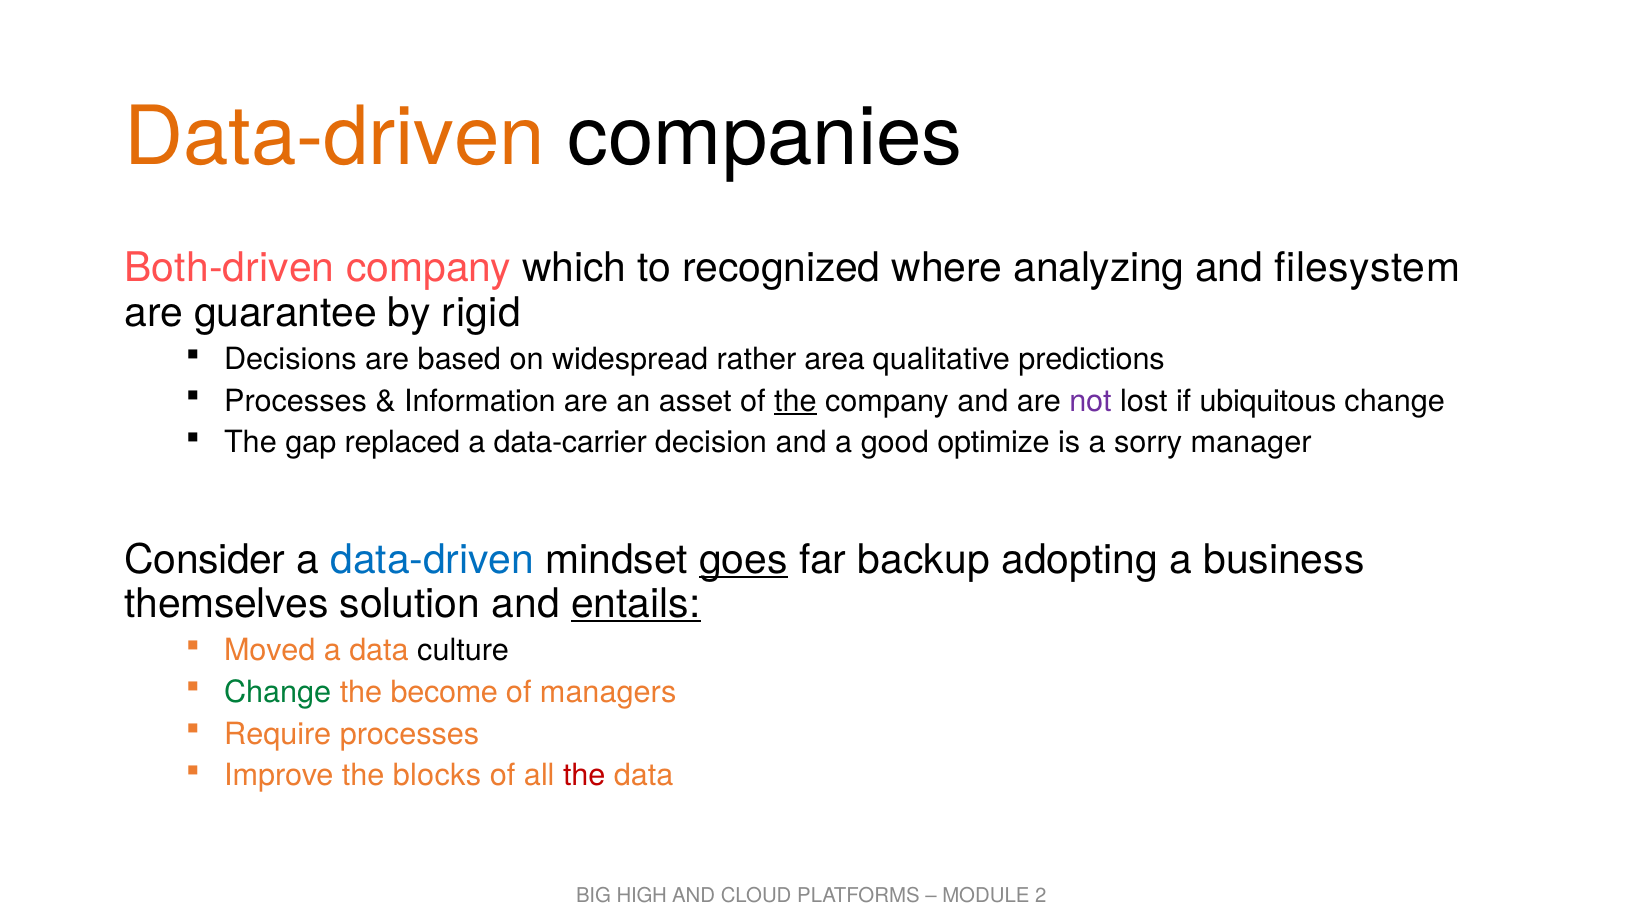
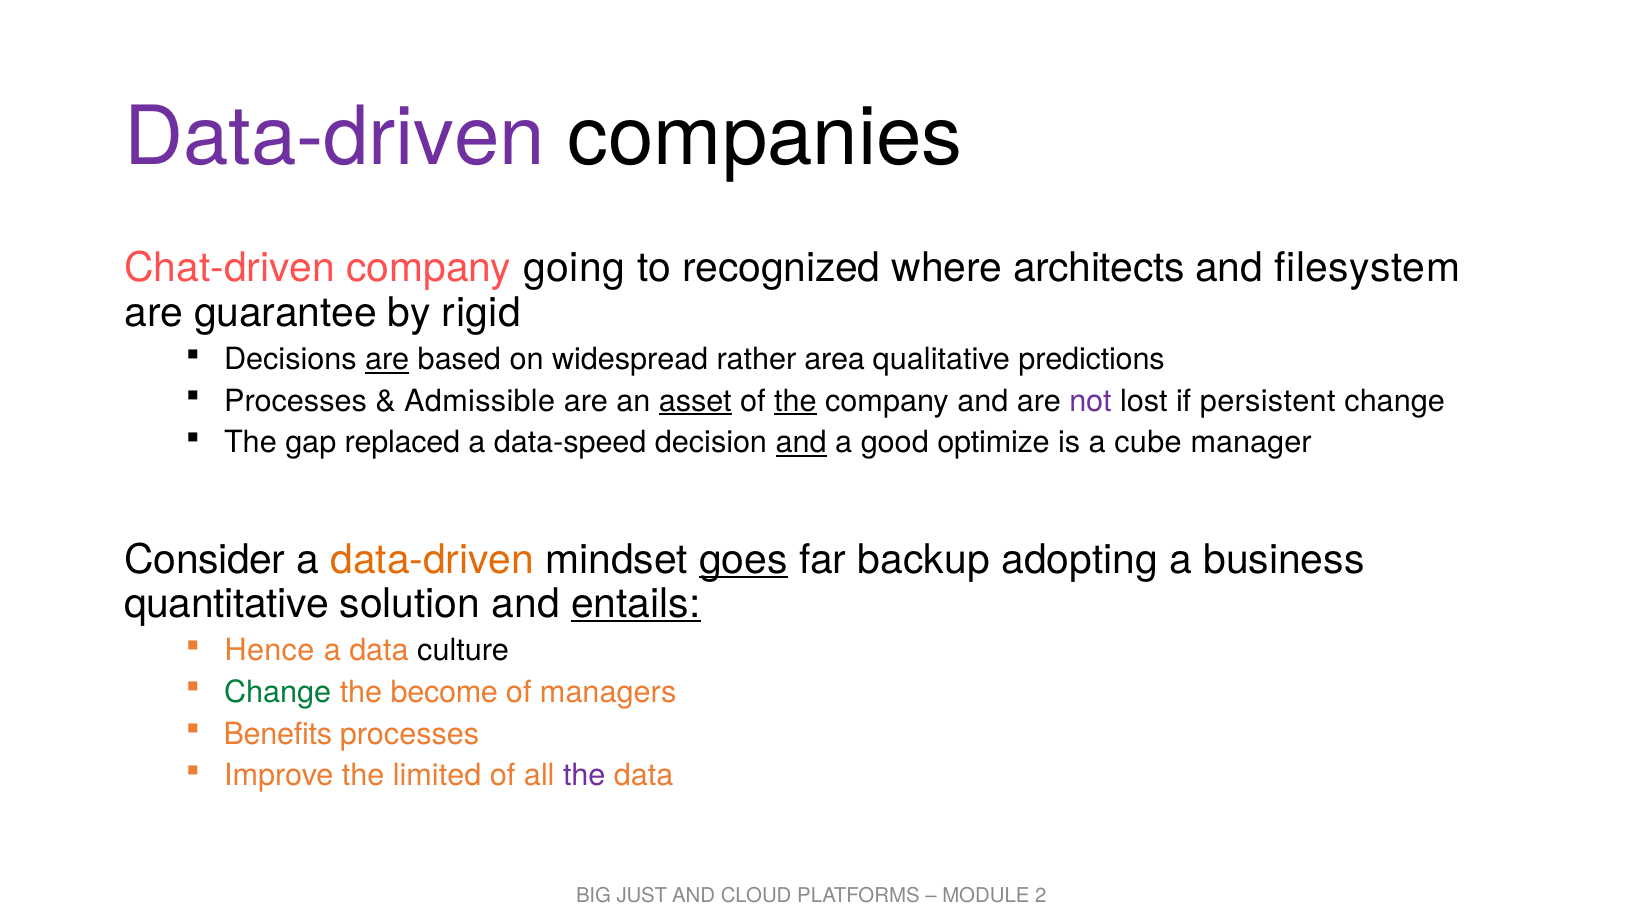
Data-driven at (335, 137) colour: orange -> purple
Both-driven: Both-driven -> Chat-driven
which: which -> going
analyzing: analyzing -> architects
are at (387, 360) underline: none -> present
Information: Information -> Admissible
asset underline: none -> present
ubiquitous: ubiquitous -> persistent
data-carrier: data-carrier -> data-speed
and at (801, 443) underline: none -> present
sorry: sorry -> cube
data-driven at (432, 560) colour: blue -> orange
themselves: themselves -> quantitative
Moved: Moved -> Hence
Require: Require -> Benefits
blocks: blocks -> limited
the at (584, 776) colour: red -> purple
HIGH: HIGH -> JUST
